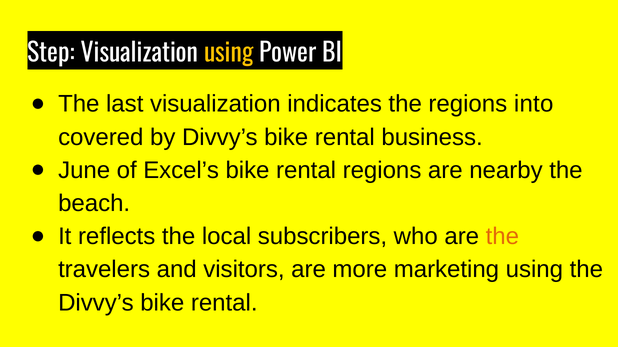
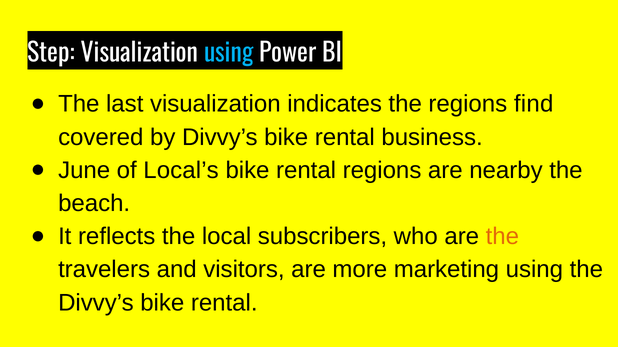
using at (229, 54) colour: yellow -> light blue
into: into -> find
Excel’s: Excel’s -> Local’s
